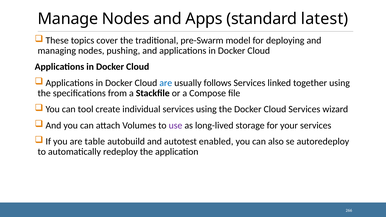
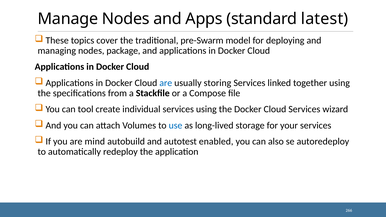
pushing: pushing -> package
follows: follows -> storing
use colour: purple -> blue
table: table -> mind
